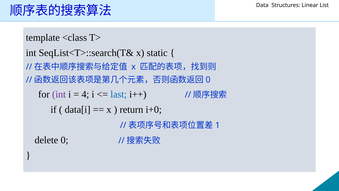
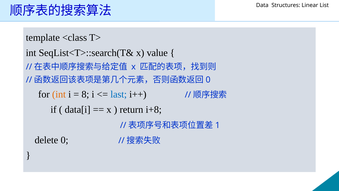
static: static -> value
int at (59, 94) colour: purple -> orange
4: 4 -> 8
i+0: i+0 -> i+8
